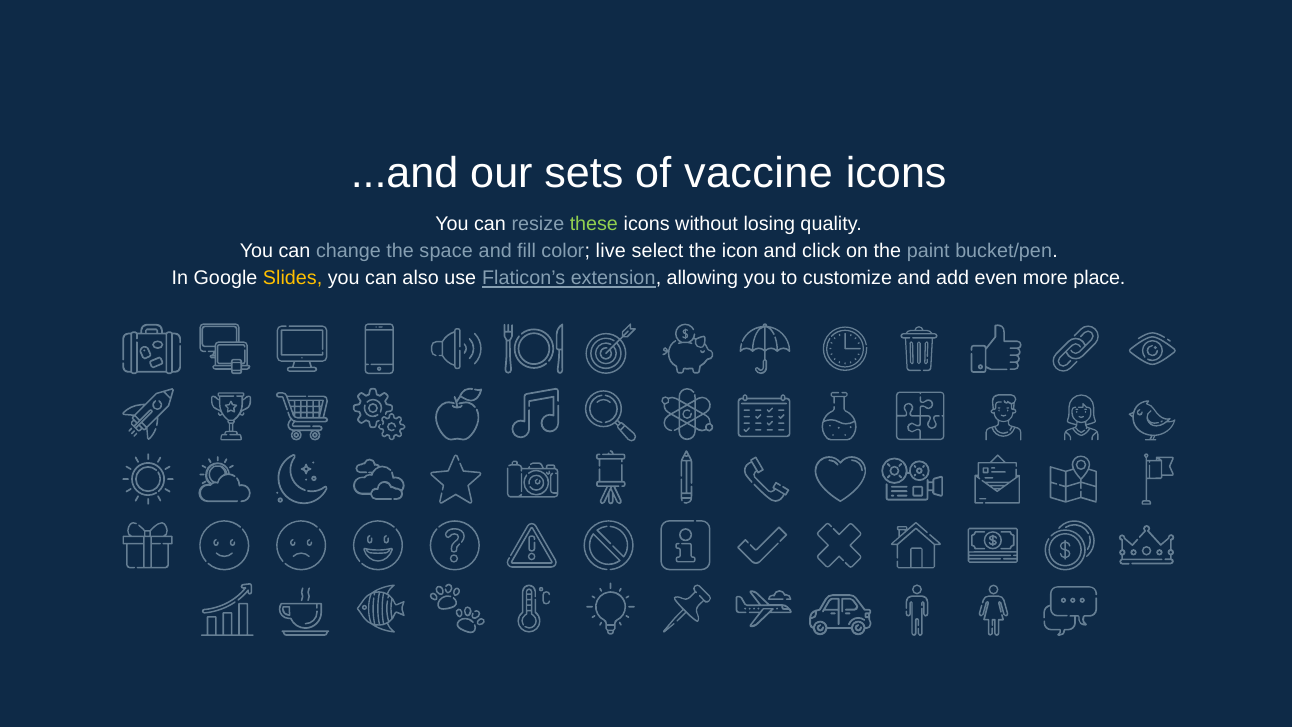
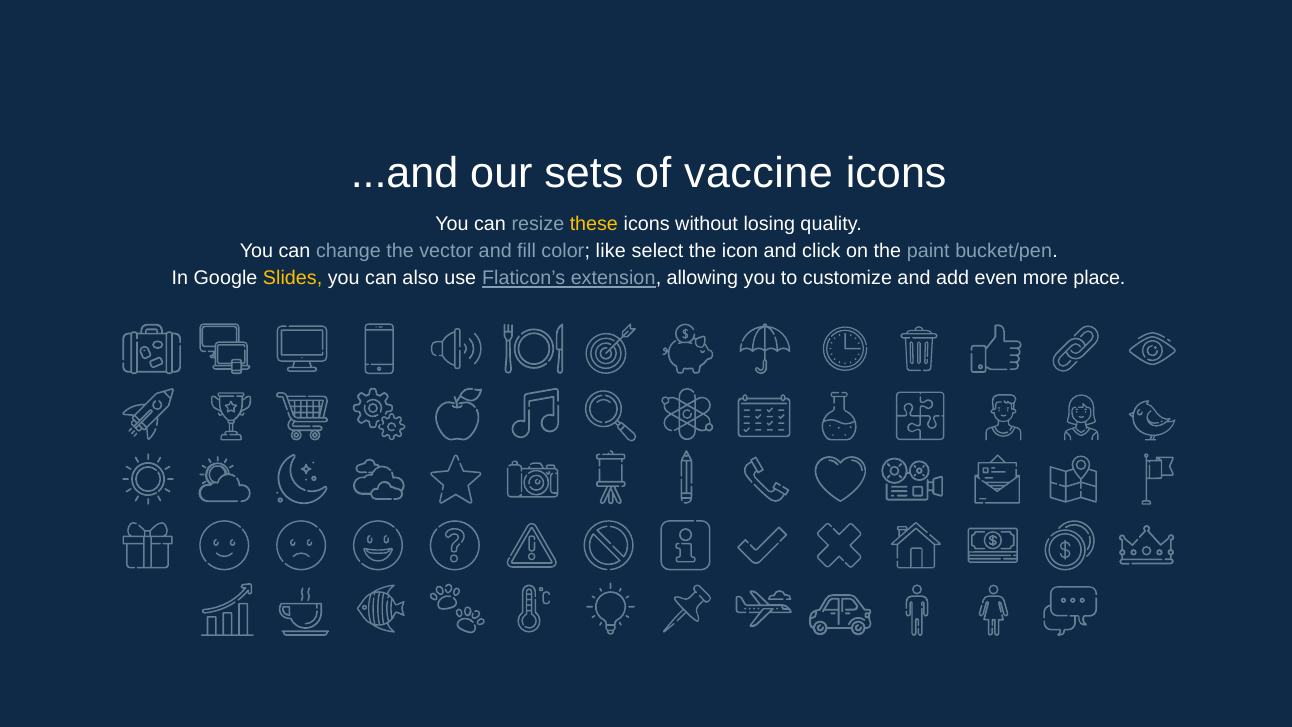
these colour: light green -> yellow
space: space -> vector
live: live -> like
